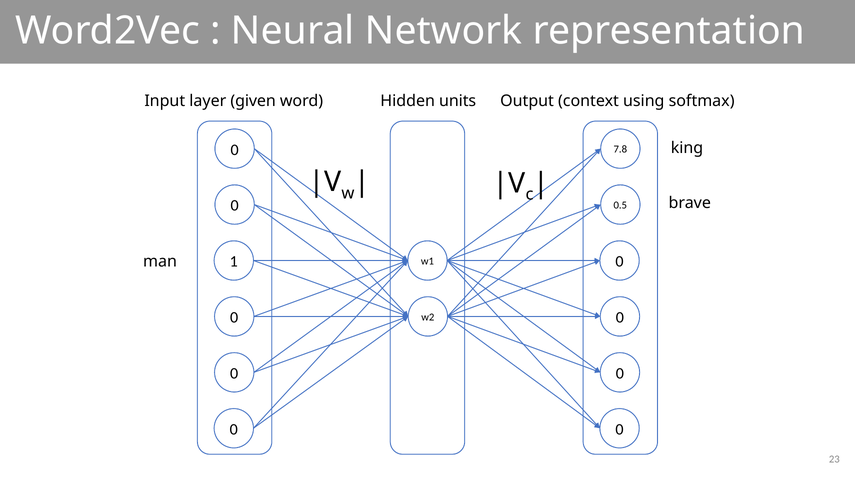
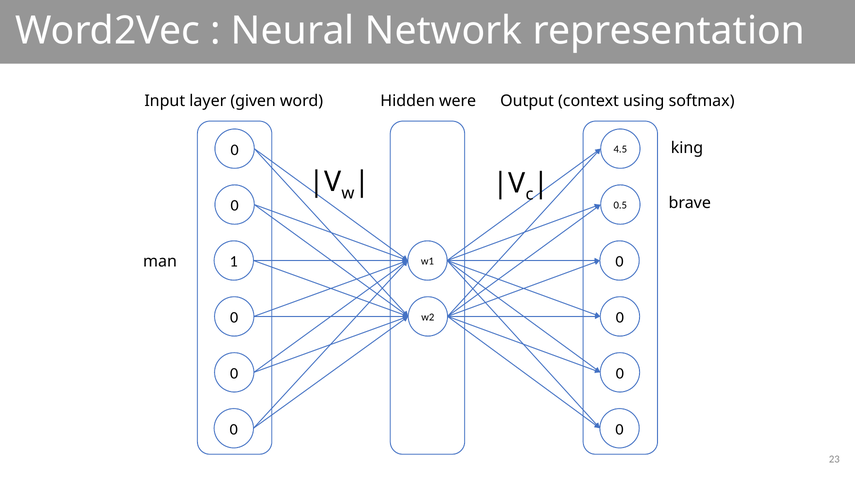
units: units -> were
7.8: 7.8 -> 4.5
